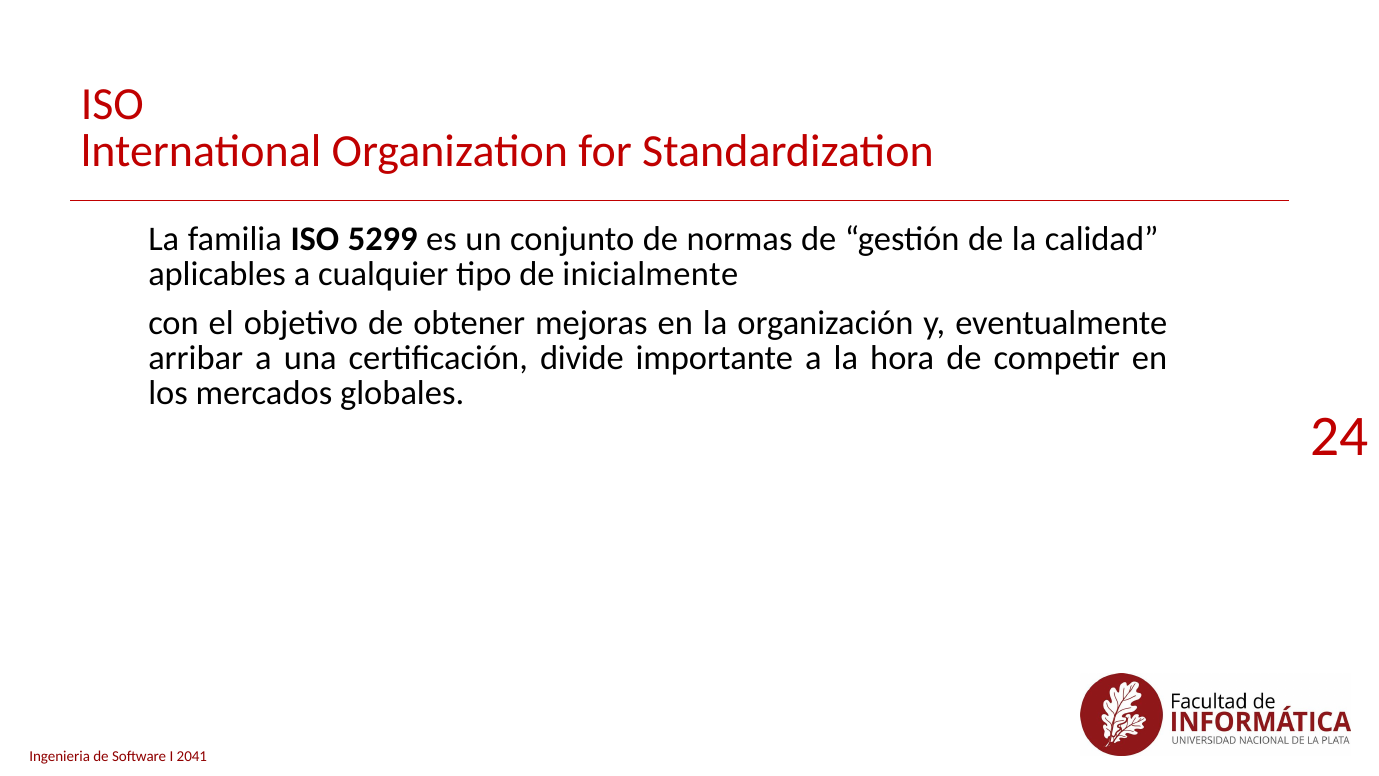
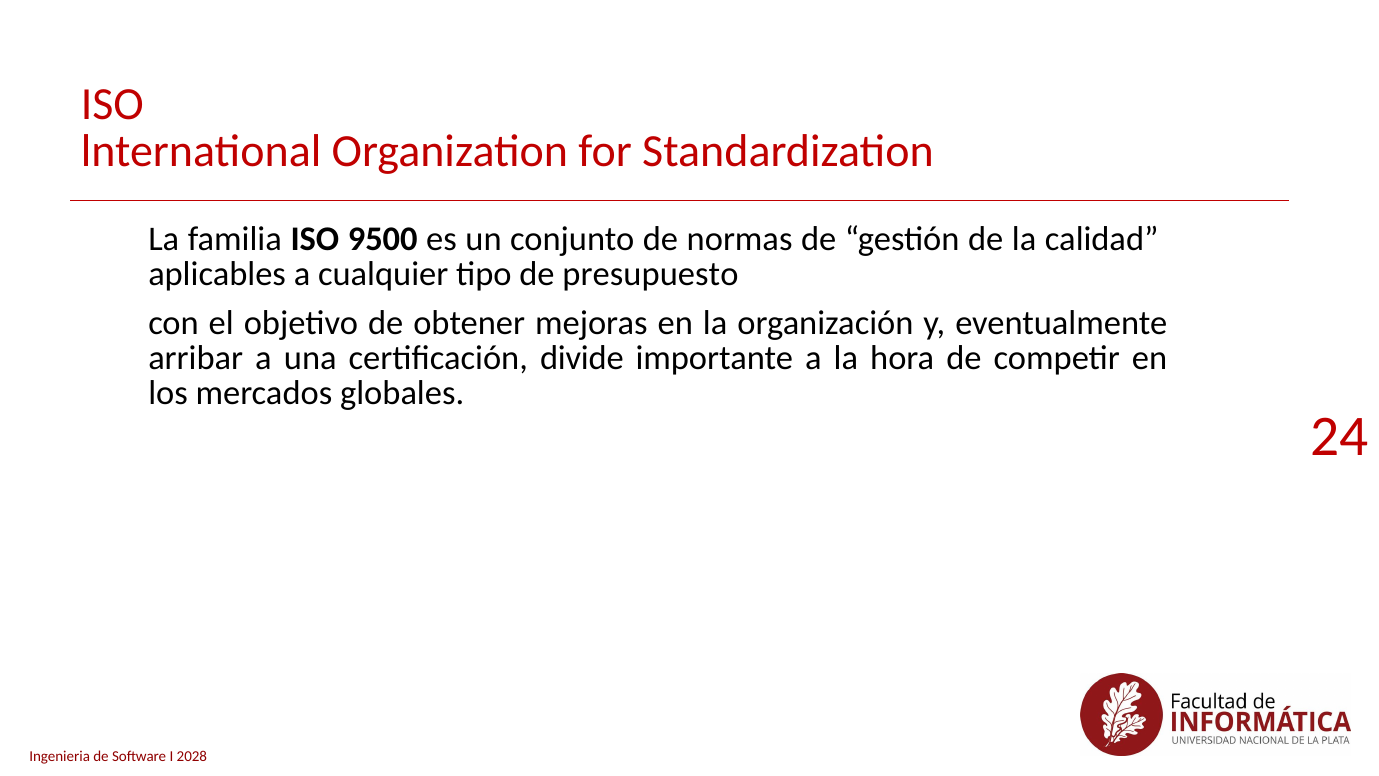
5299: 5299 -> 9500
inicialmente: inicialmente -> presupuesto
2041: 2041 -> 2028
